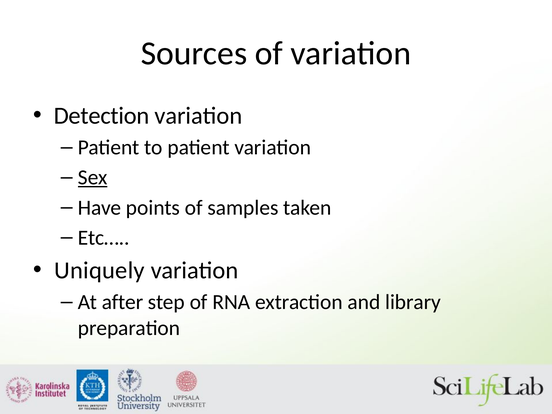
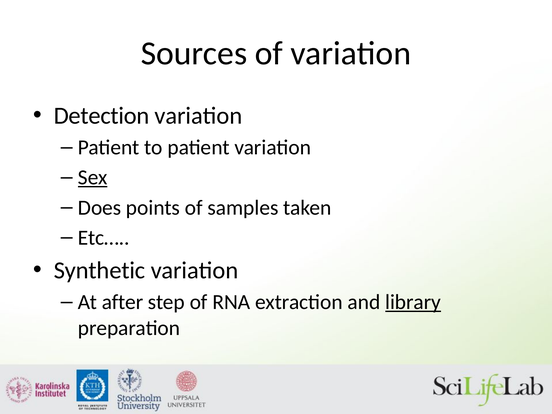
Have: Have -> Does
Uniquely: Uniquely -> Synthetic
library underline: none -> present
